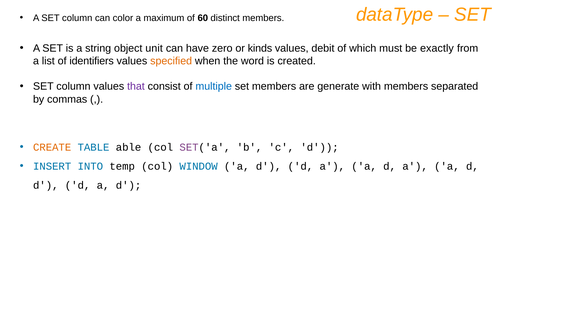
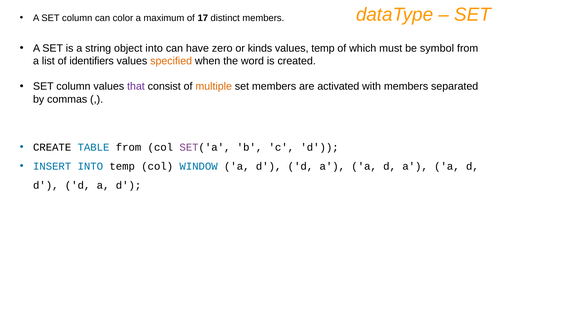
60: 60 -> 17
object unit: unit -> into
values debit: debit -> temp
exactly: exactly -> symbol
multiple colour: blue -> orange
generate: generate -> activated
CREATE colour: orange -> black
TABLE able: able -> from
